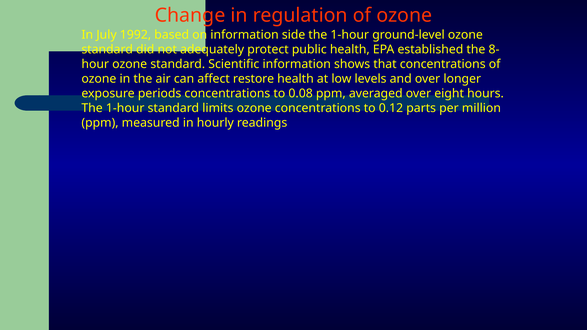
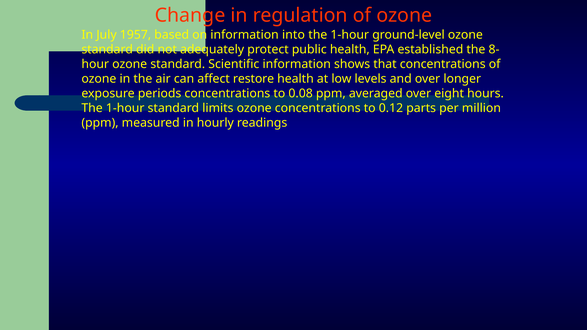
1992: 1992 -> 1957
side: side -> into
